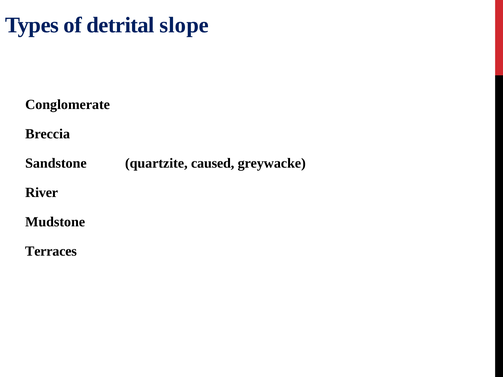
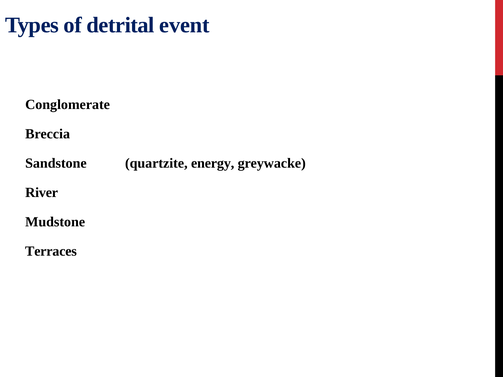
slope: slope -> event
caused: caused -> energy
